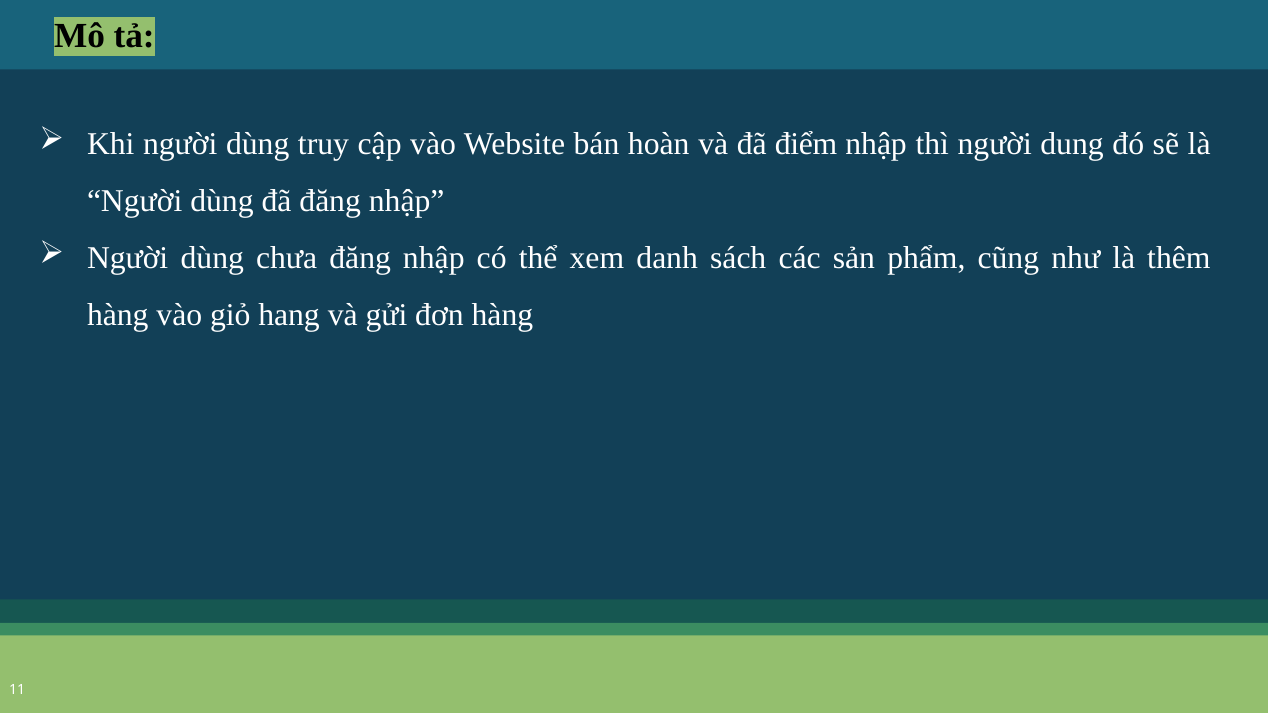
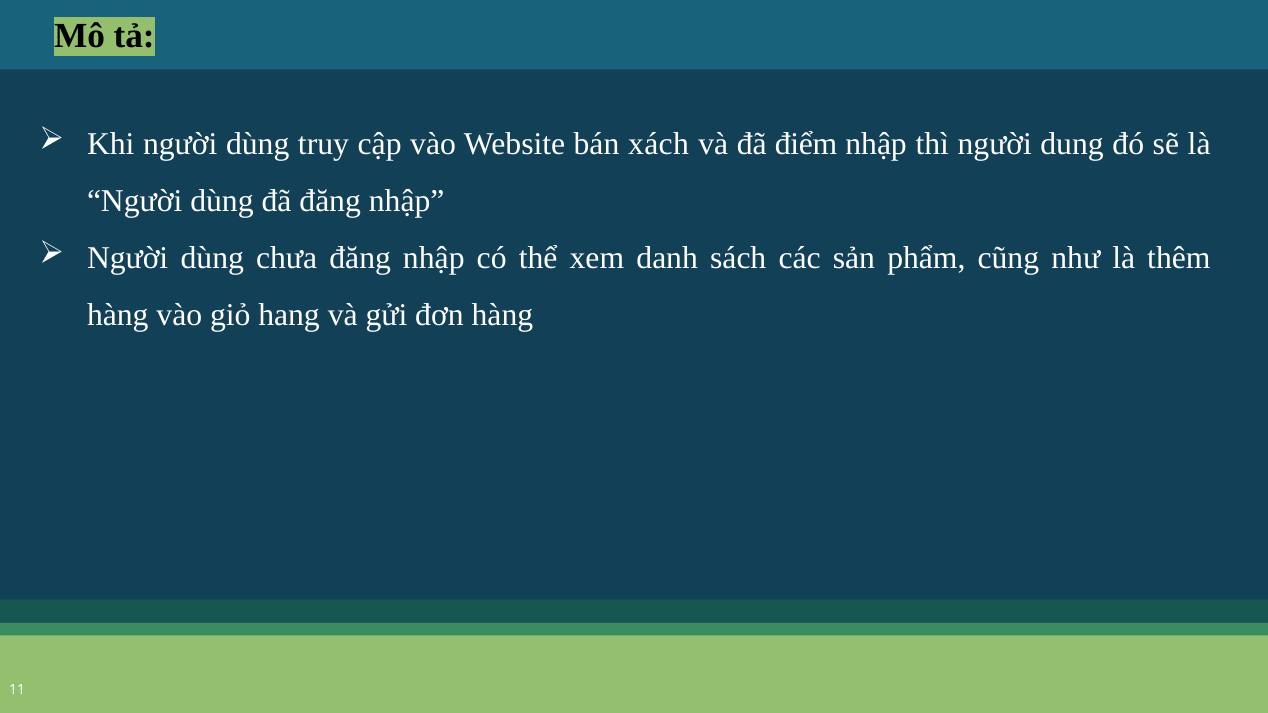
hoàn: hoàn -> xách
